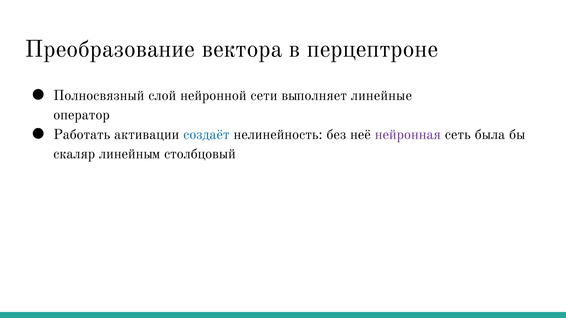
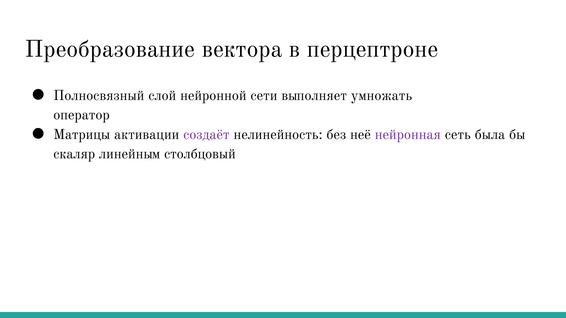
линейные: линейные -> умножать
Работать: Работать -> Матрицы
создаёт colour: blue -> purple
